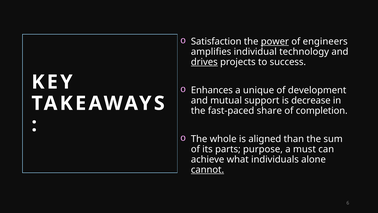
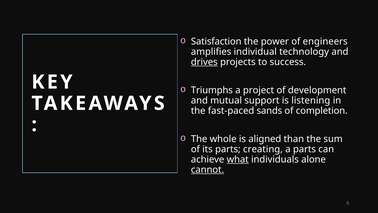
power underline: present -> none
Enhances: Enhances -> Triumphs
unique: unique -> project
decrease: decrease -> listening
share: share -> sands
purpose: purpose -> creating
a must: must -> parts
what underline: none -> present
